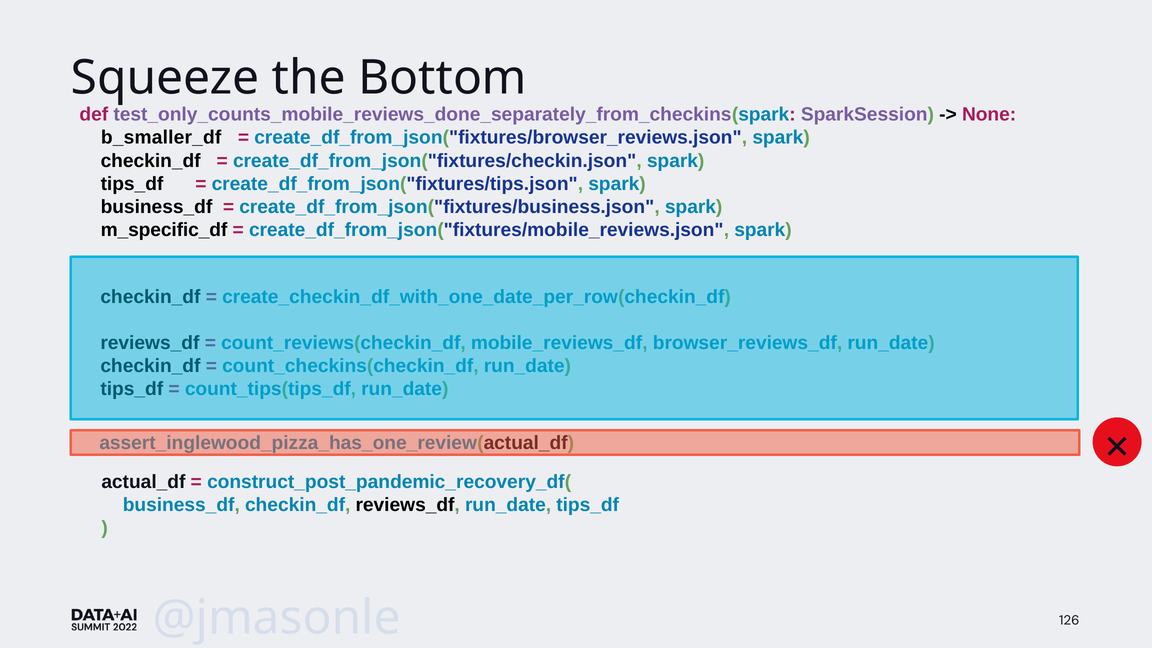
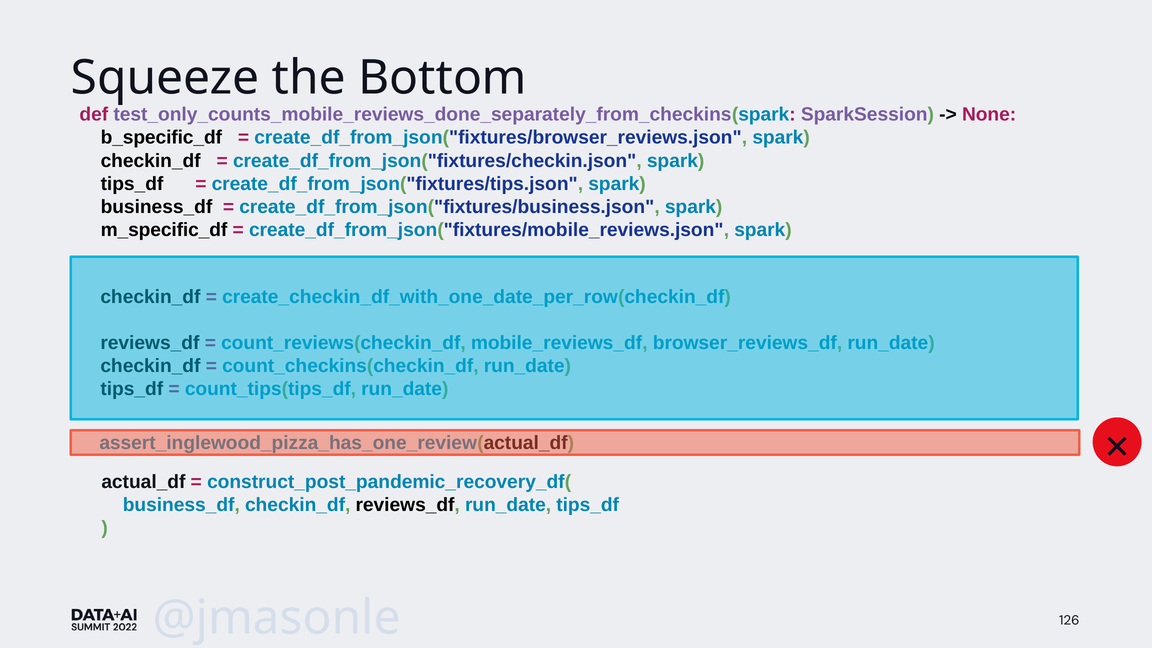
b_smaller_df: b_smaller_df -> b_specific_df
